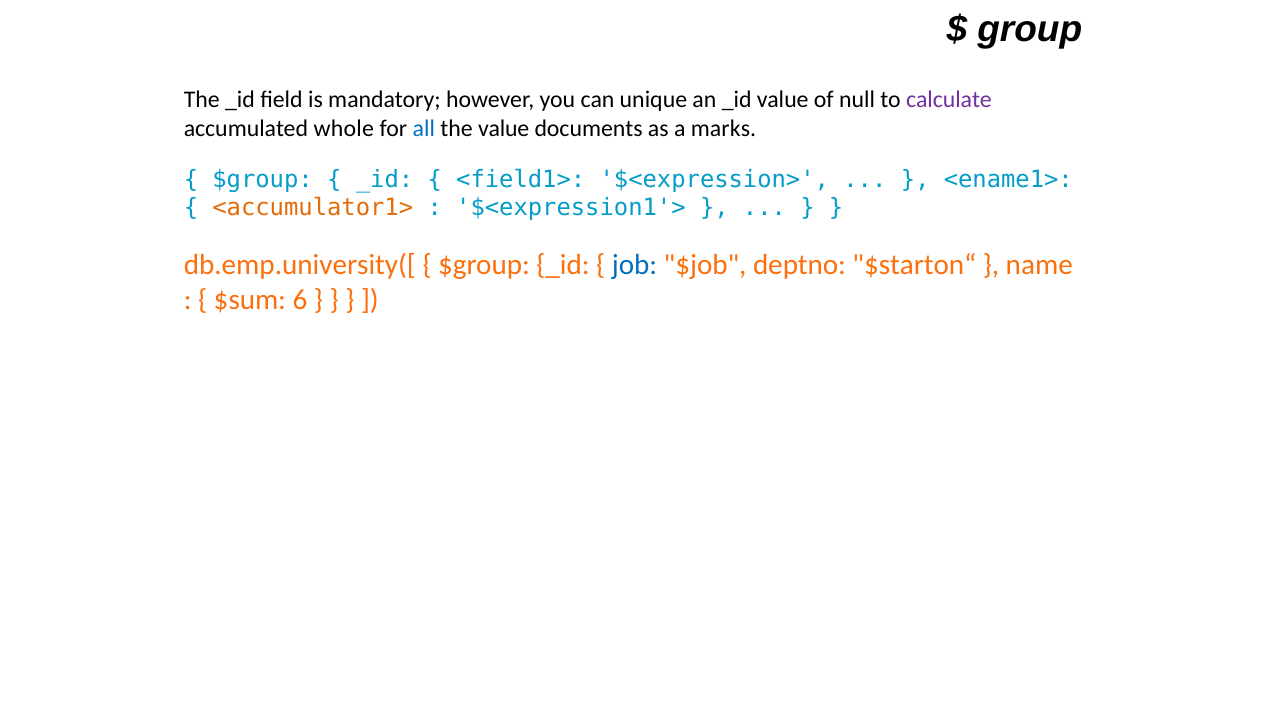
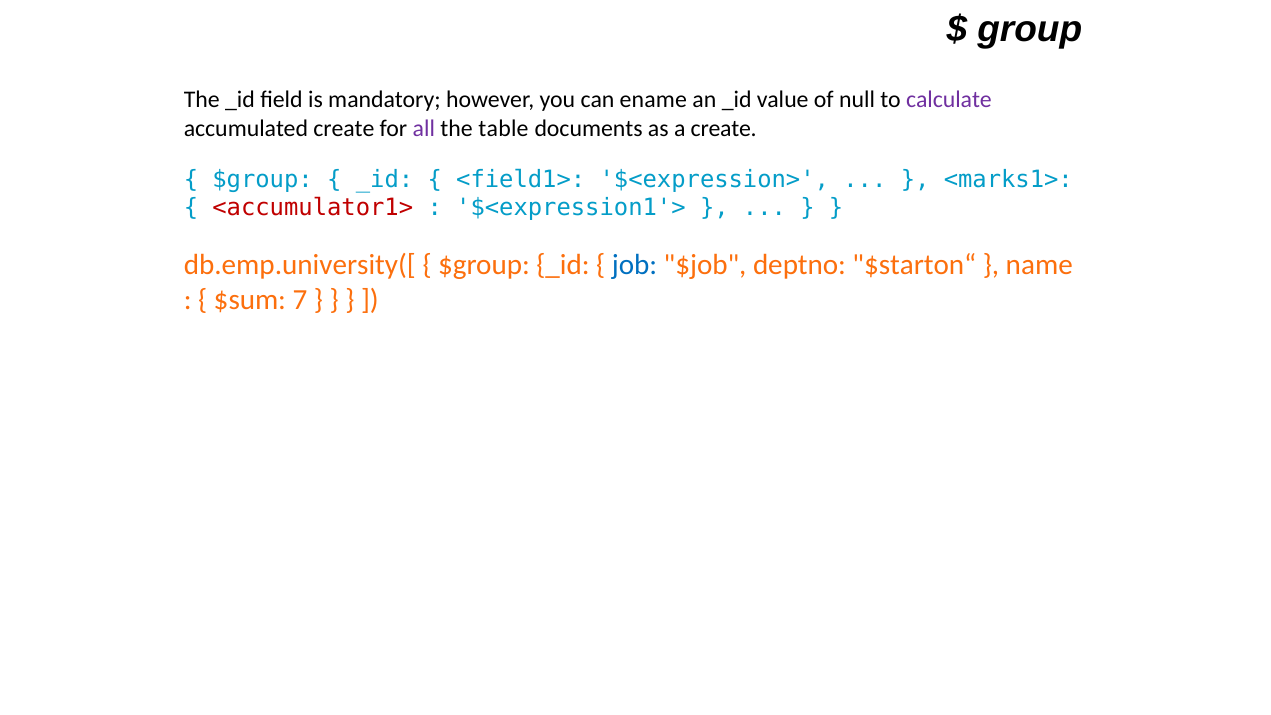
unique: unique -> ename
accumulated whole: whole -> create
all colour: blue -> purple
the value: value -> table
a marks: marks -> create
<ename1>: <ename1> -> <marks1>
<accumulator1> colour: orange -> red
6: 6 -> 7
